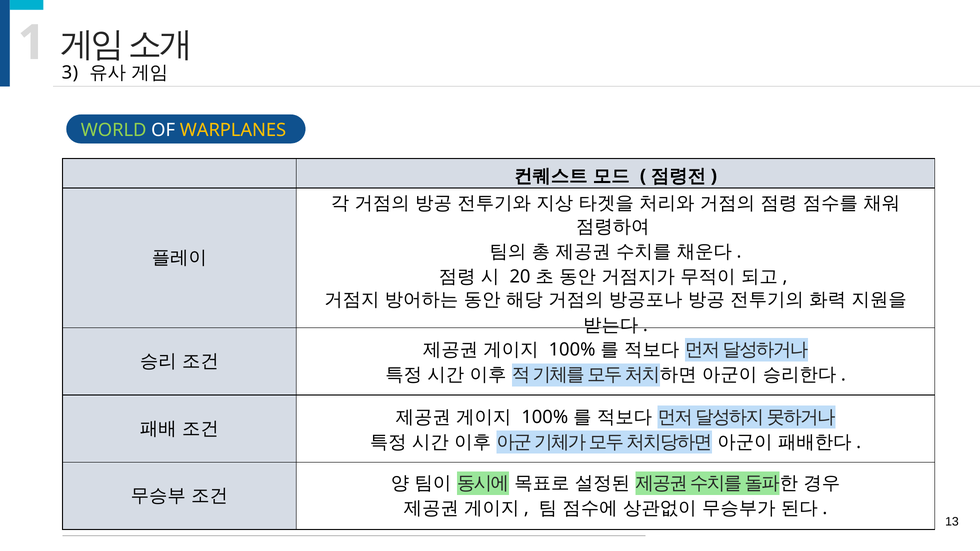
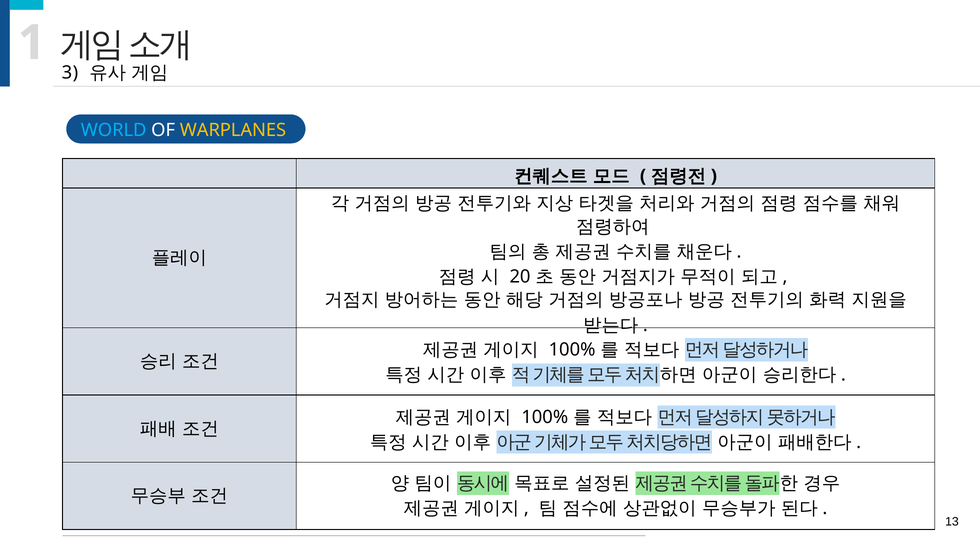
WORLD colour: light green -> light blue
